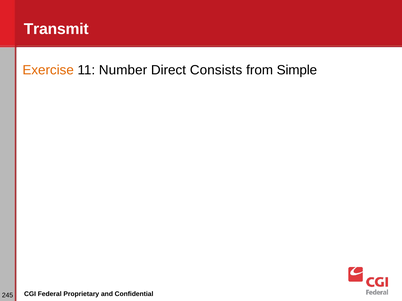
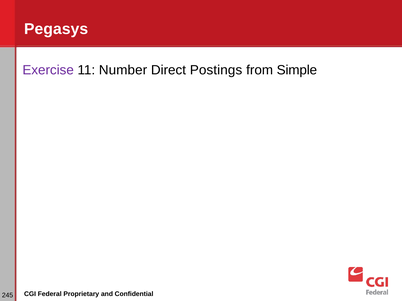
Transmit: Transmit -> Pegasys
Exercise colour: orange -> purple
Consists: Consists -> Postings
